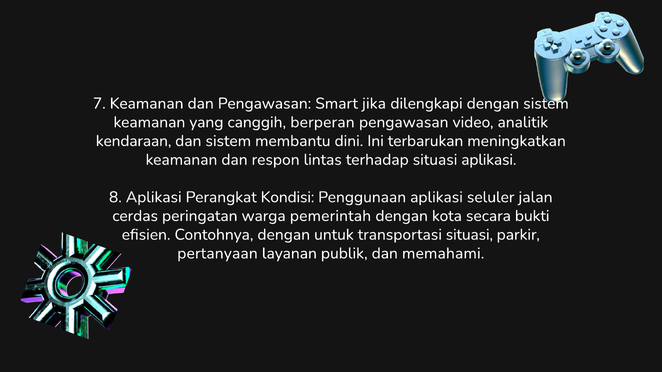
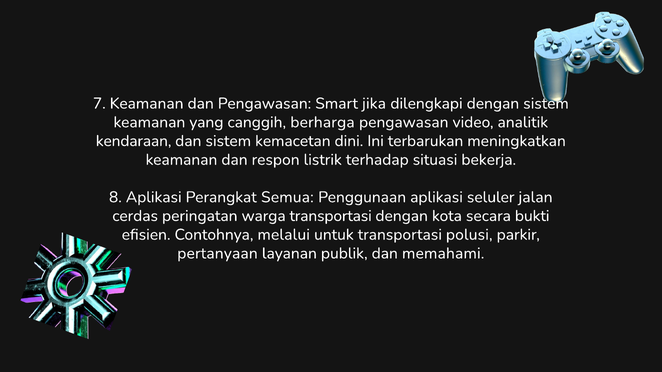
berperan: berperan -> berharga
membantu: membantu -> kemacetan
lintas: lintas -> listrik
situasi aplikasi: aplikasi -> bekerja
Kondisi: Kondisi -> Semua
warga pemerintah: pemerintah -> transportasi
Contohnya dengan: dengan -> melalui
transportasi situasi: situasi -> polusi
